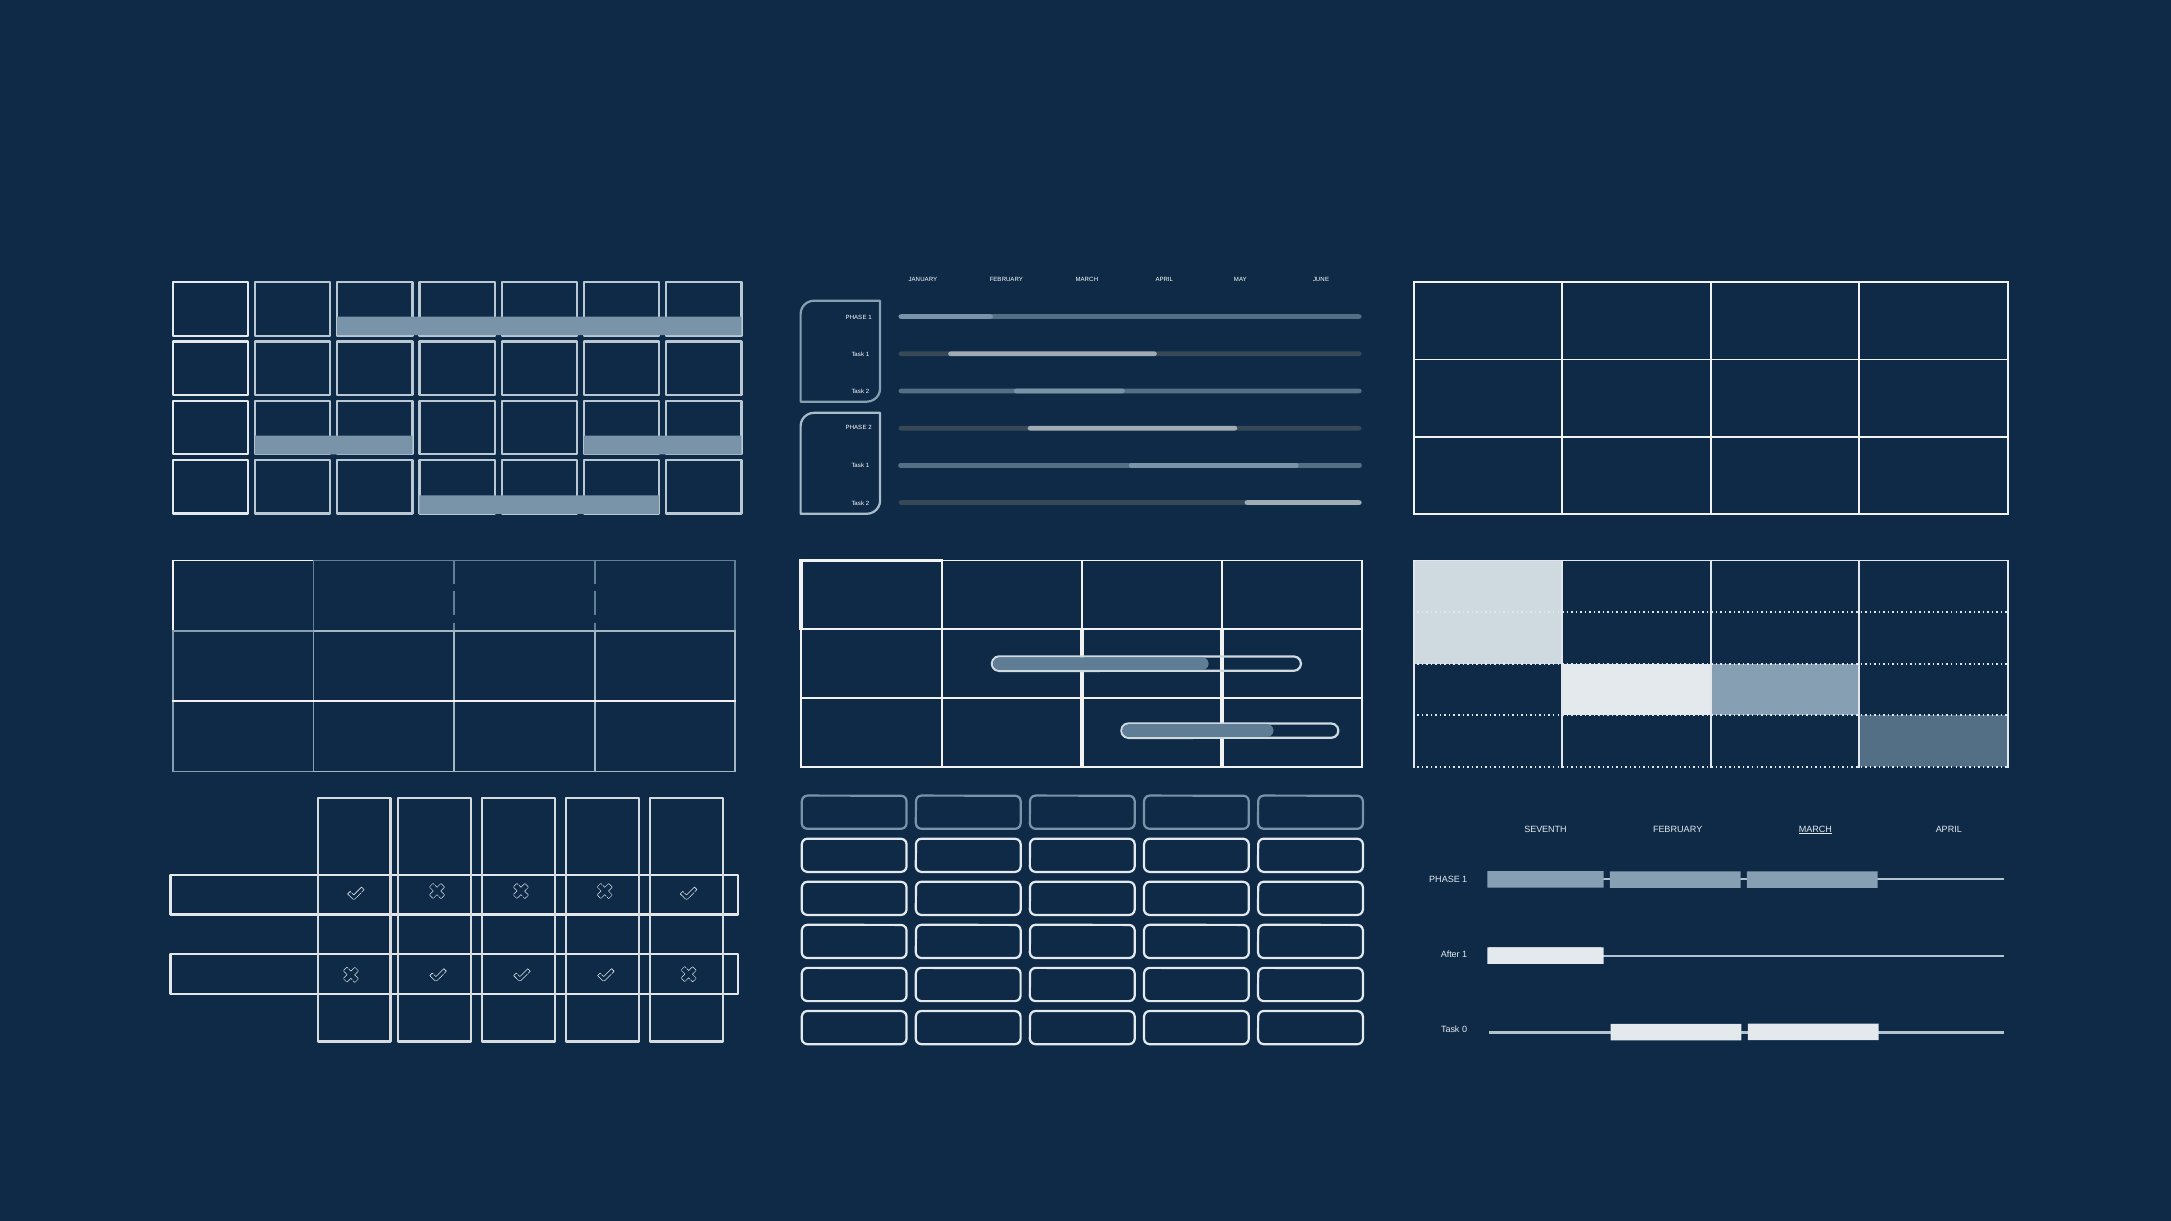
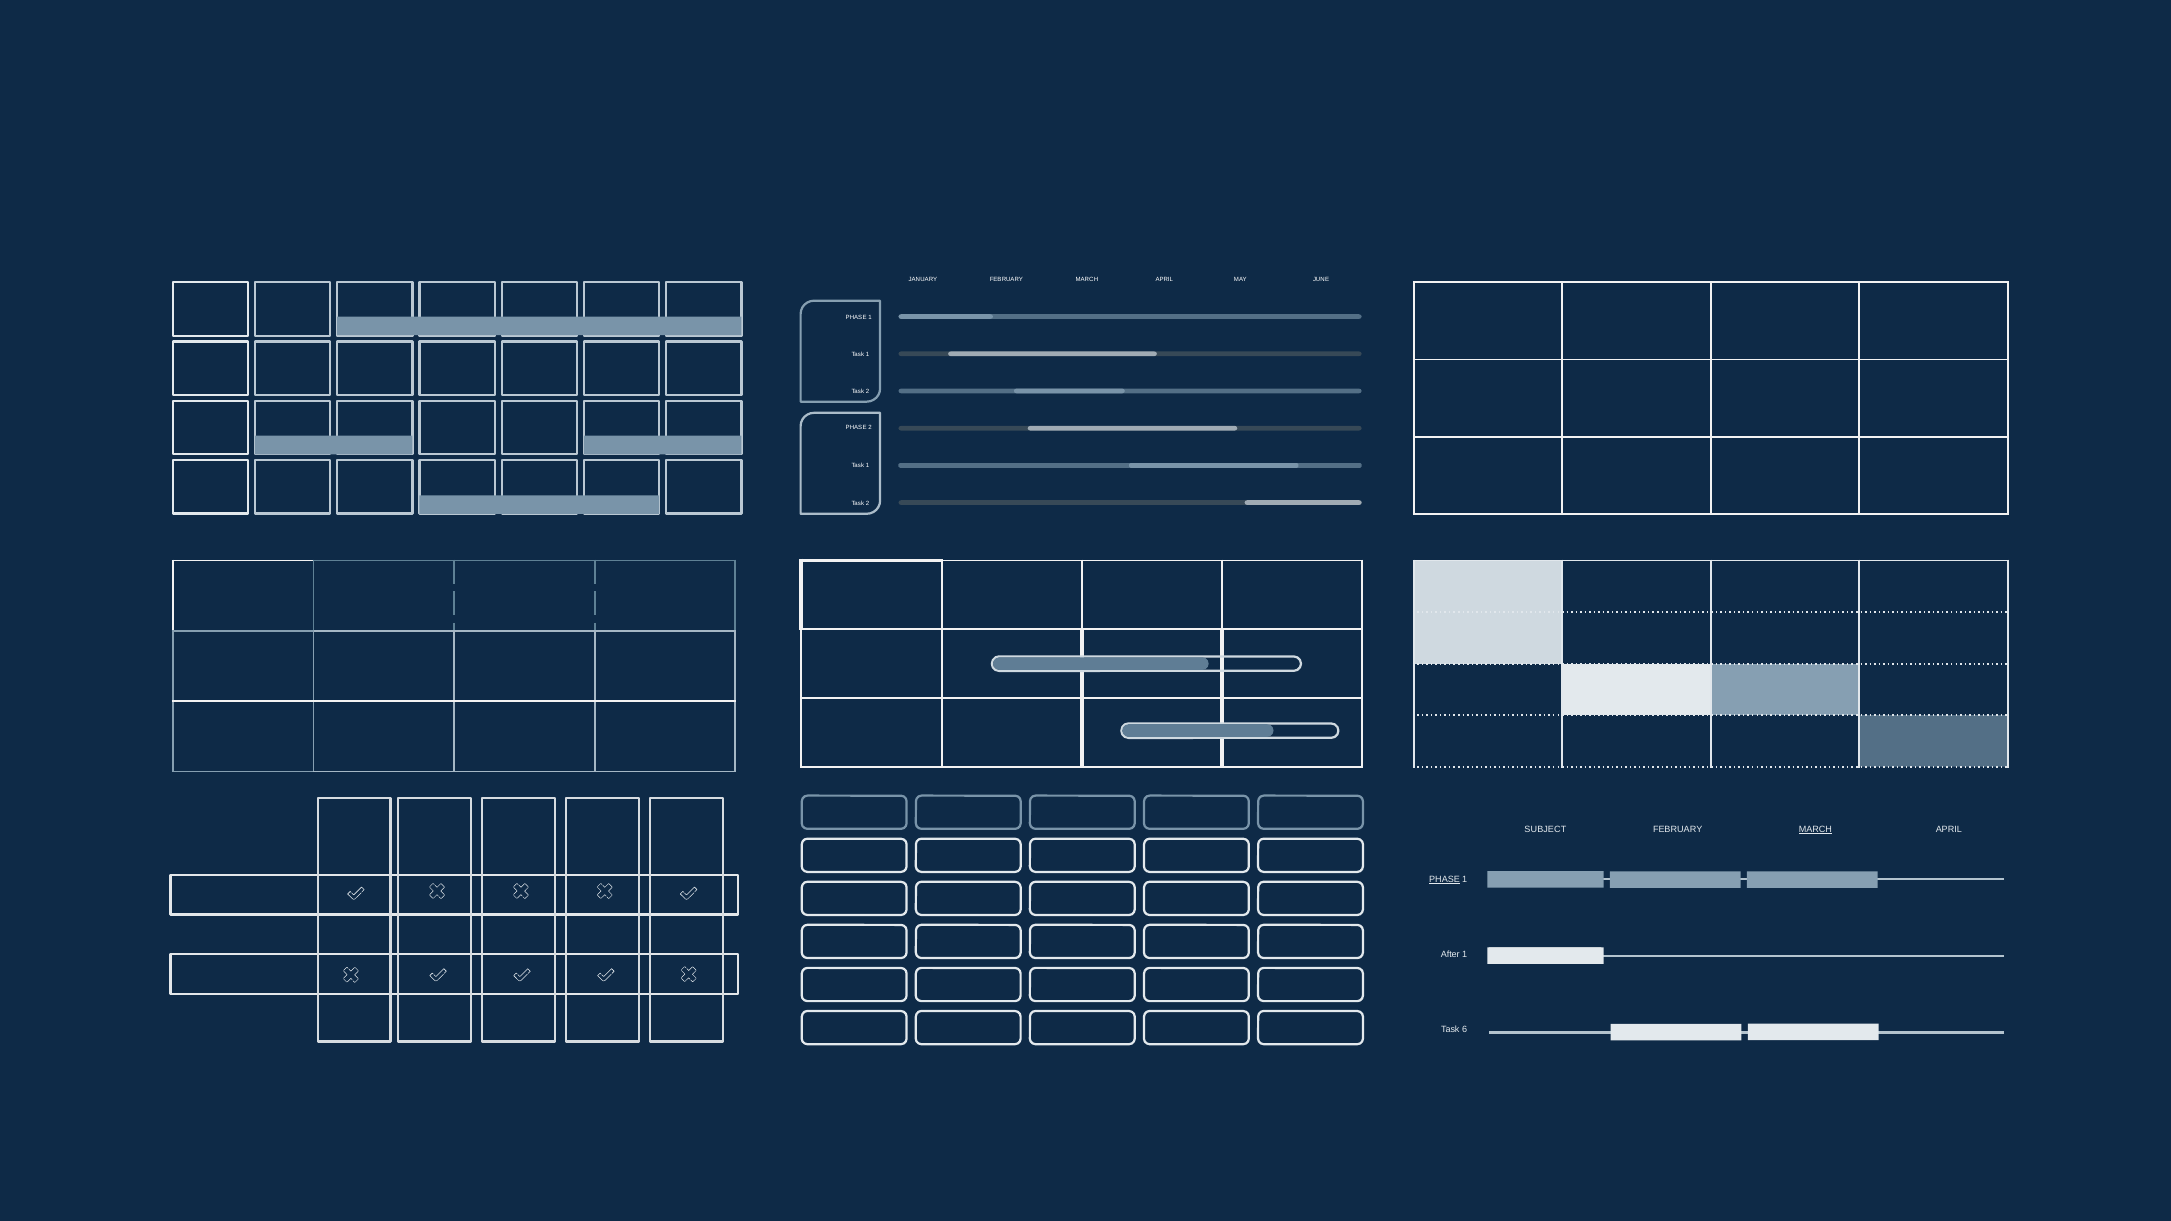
SEVENTH: SEVENTH -> SUBJECT
PHASE at (1445, 880) underline: none -> present
0: 0 -> 6
